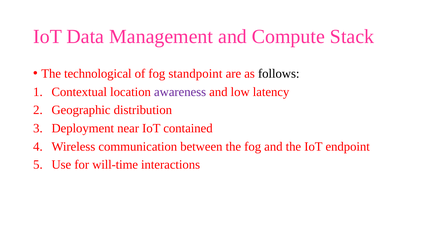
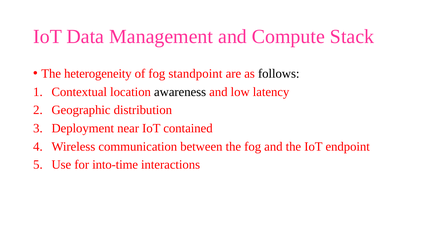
technological: technological -> heterogeneity
awareness colour: purple -> black
will-time: will-time -> into-time
